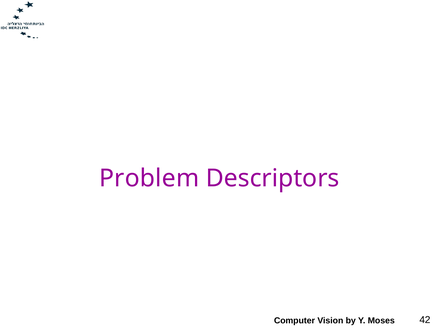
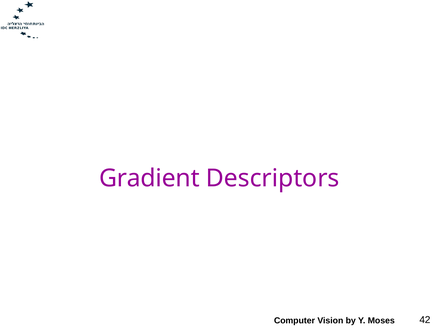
Problem: Problem -> Gradient
